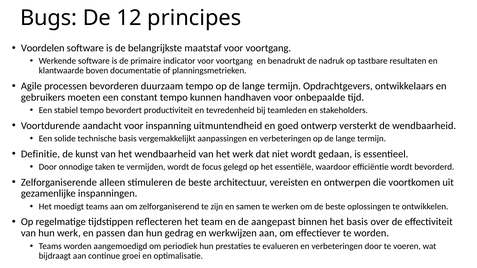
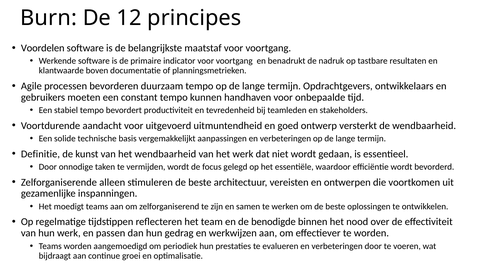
Bugs: Bugs -> Burn
inspanning: inspanning -> uitgevoerd
aangepast: aangepast -> benodigde
het basis: basis -> nood
